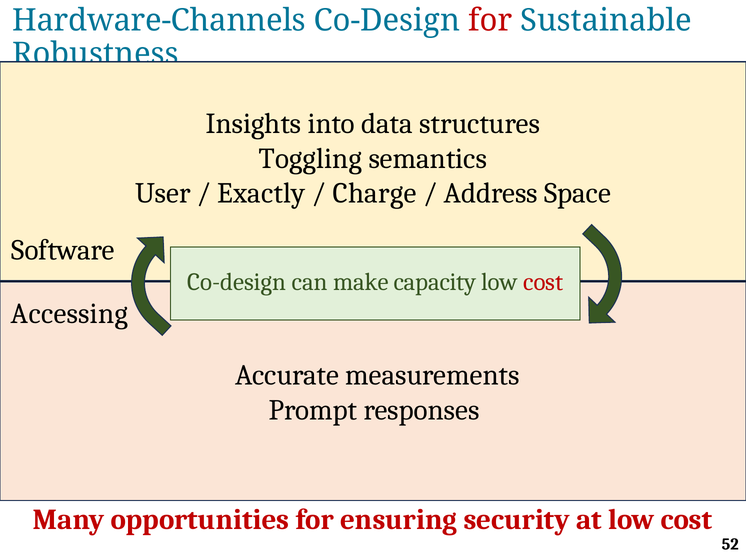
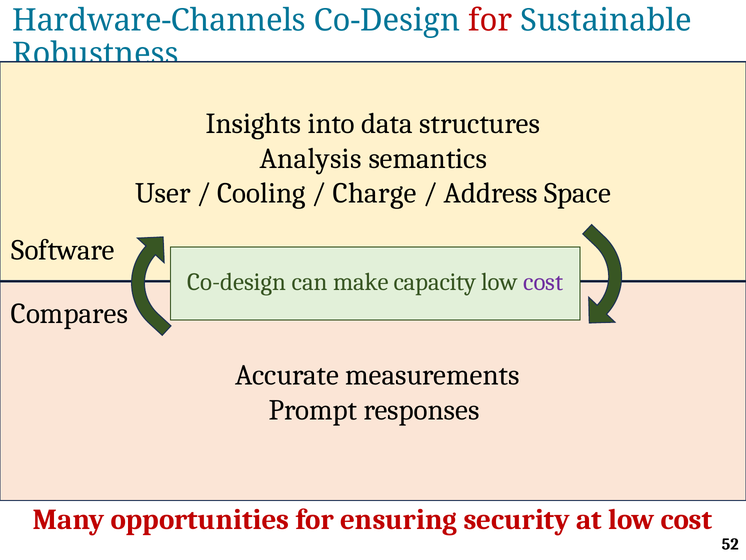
Toggling: Toggling -> Analysis
Exactly: Exactly -> Cooling
cost at (543, 282) colour: red -> purple
Accessing: Accessing -> Compares
